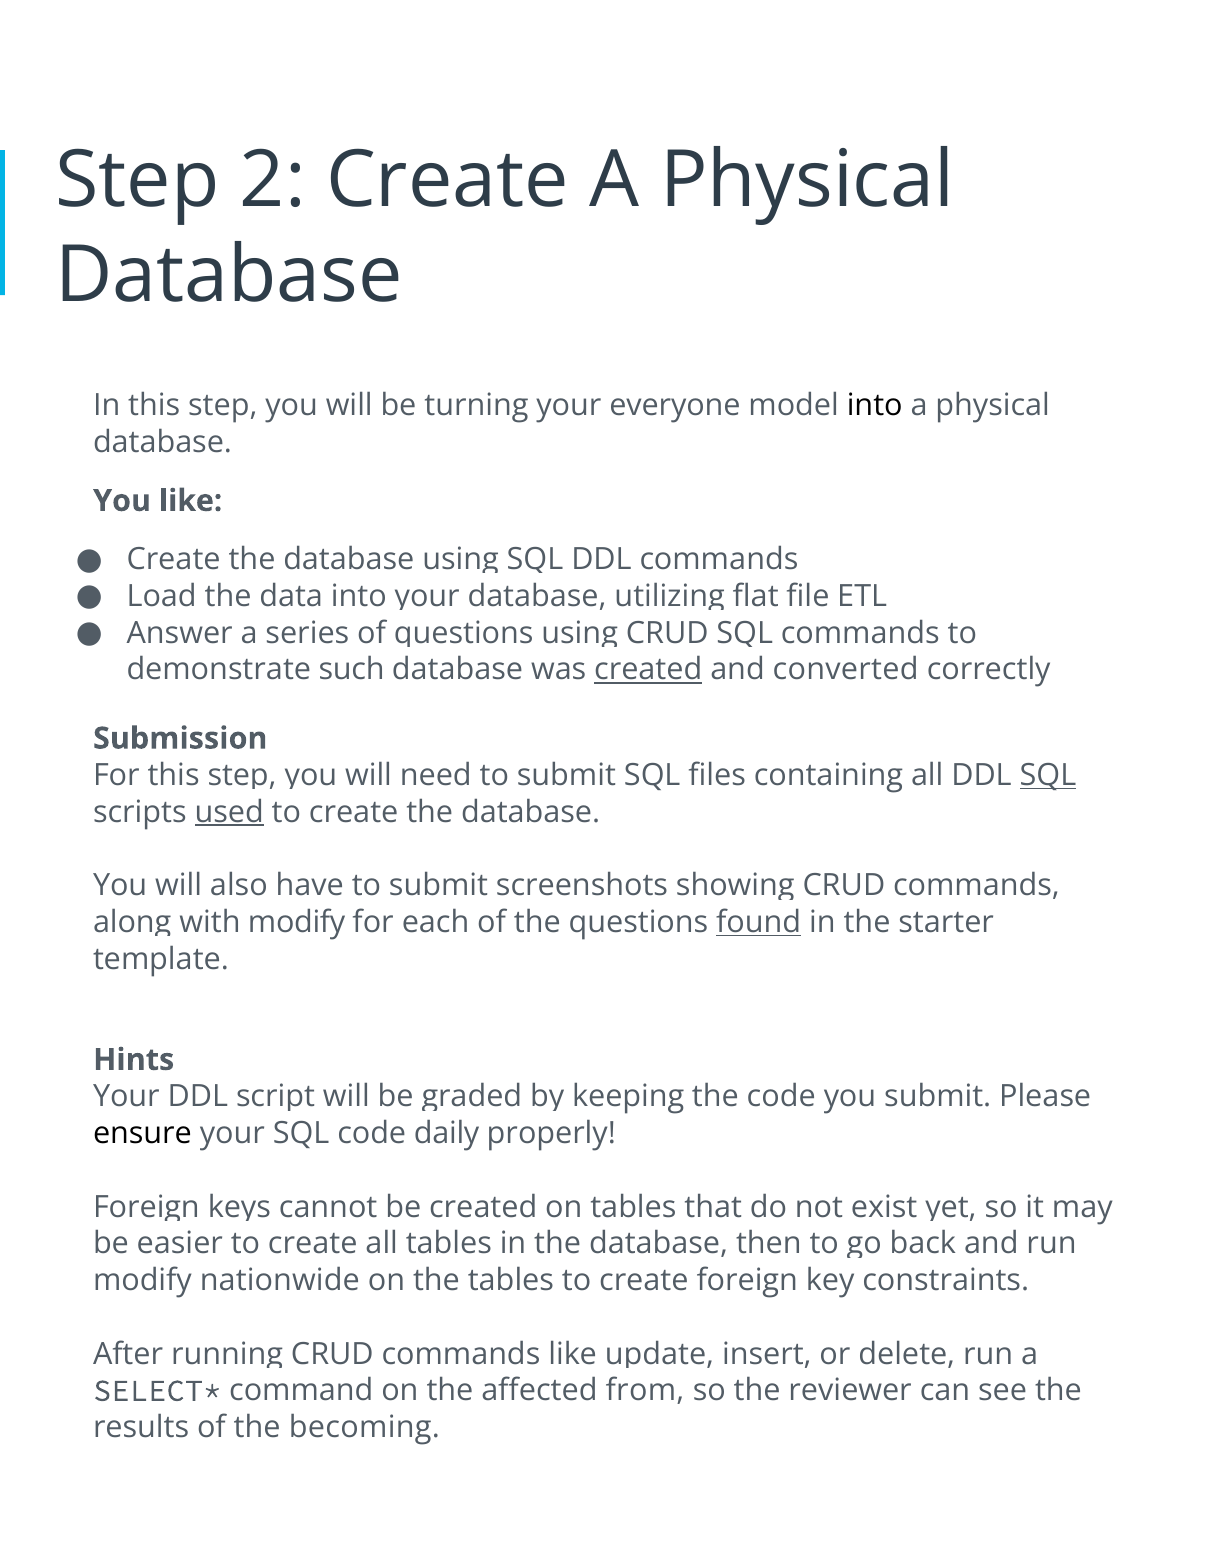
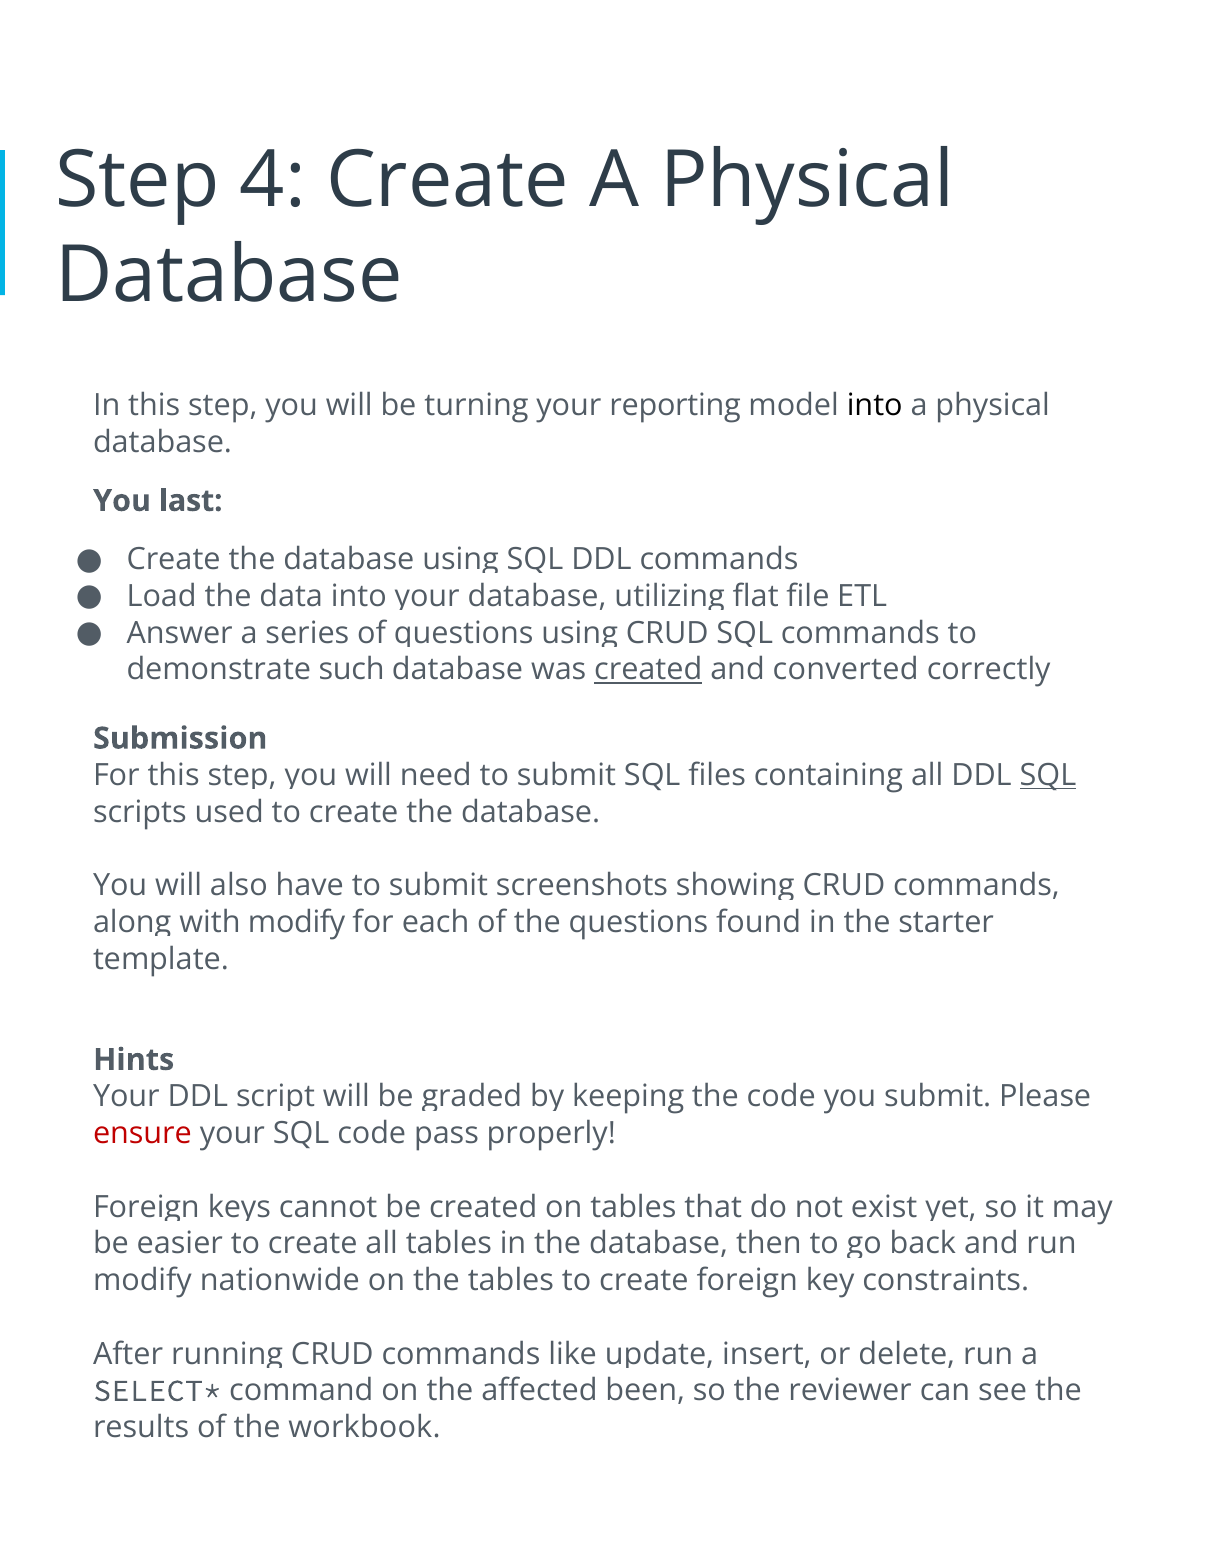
2: 2 -> 4
everyone: everyone -> reporting
You like: like -> last
used underline: present -> none
found underline: present -> none
ensure colour: black -> red
daily: daily -> pass
from: from -> been
becoming: becoming -> workbook
